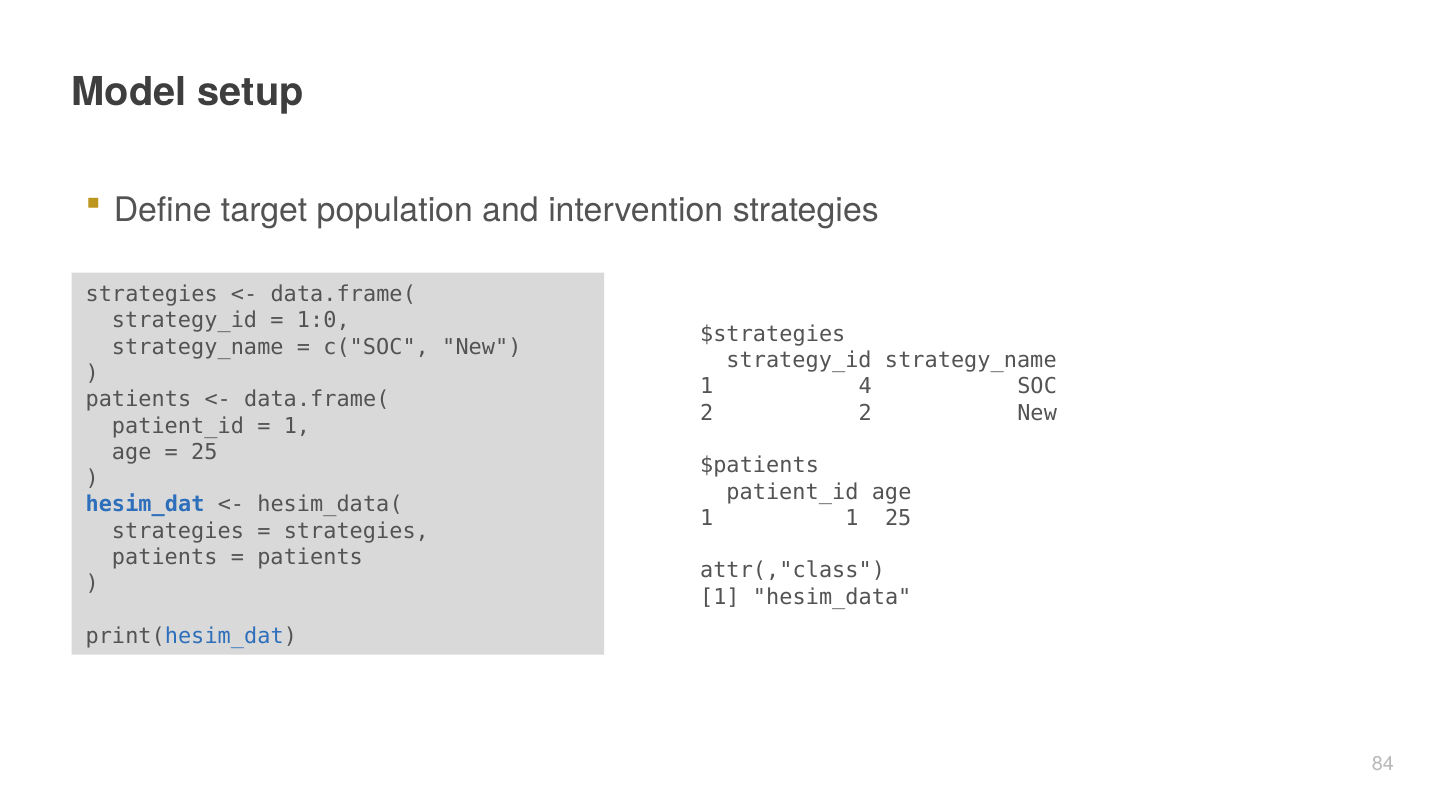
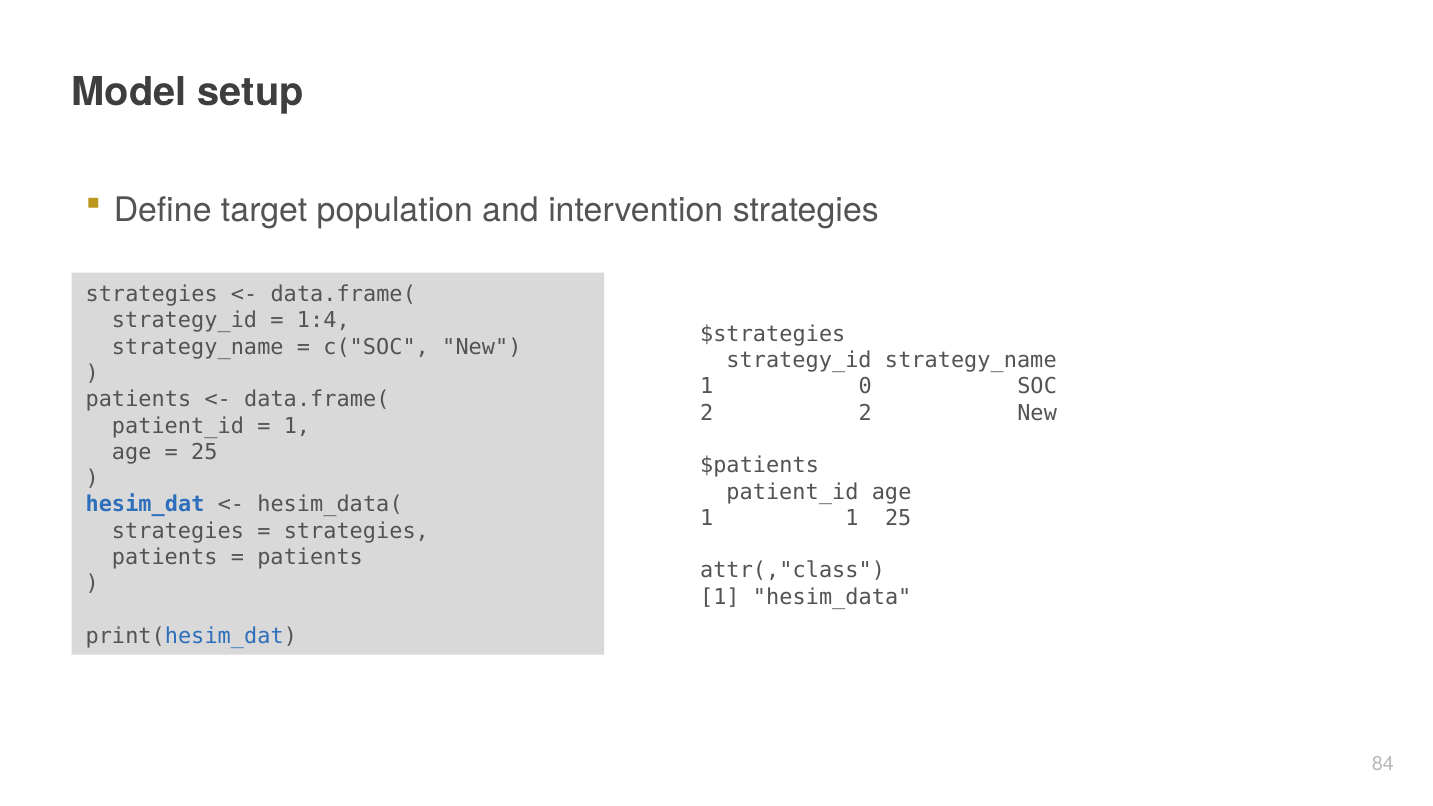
1:0: 1:0 -> 1:4
4: 4 -> 0
